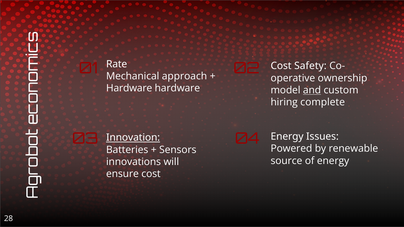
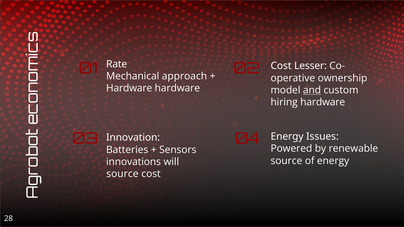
Safety: Safety -> Lesser
hiring complete: complete -> hardware
Innovation underline: present -> none
ensure at (122, 174): ensure -> source
